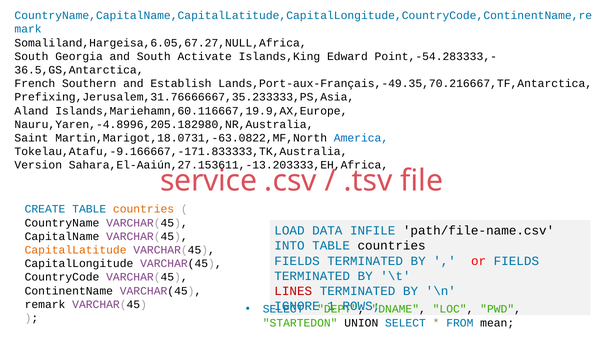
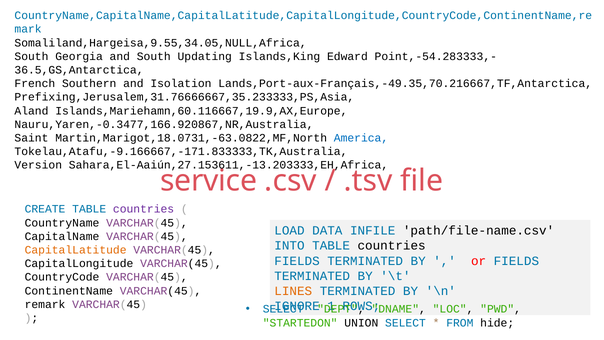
Somaliland,Hargeisa,6.05,67.27,NULL,Africa: Somaliland,Hargeisa,6.05,67.27,NULL,Africa -> Somaliland,Hargeisa,9.55,34.05,NULL,Africa
Activate: Activate -> Updating
Establish: Establish -> Isolation
Nauru,Yaren,-4.8996,205.182980,NR,Australia: Nauru,Yaren,-4.8996,205.182980,NR,Australia -> Nauru,Yaren,-0.3477,166.920867,NR,Australia
countries at (144, 209) colour: orange -> purple
LINES colour: red -> orange
mean: mean -> hide
